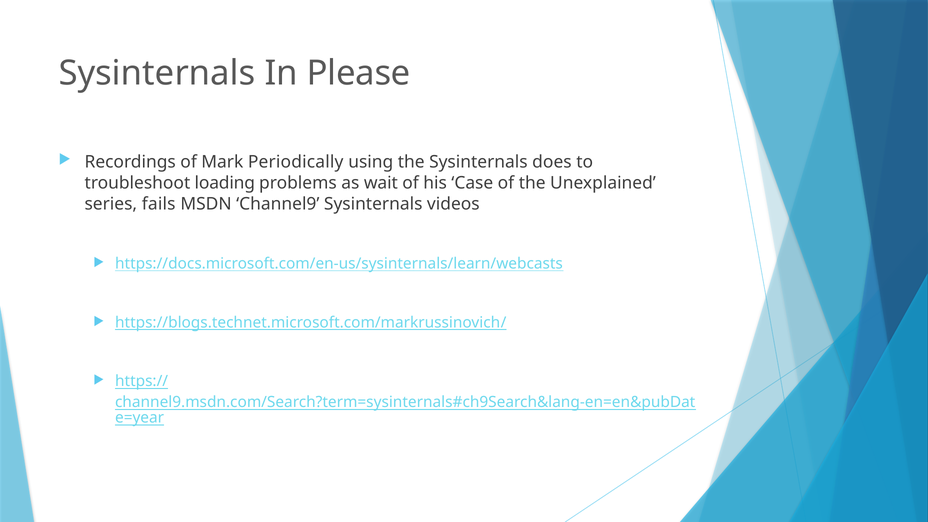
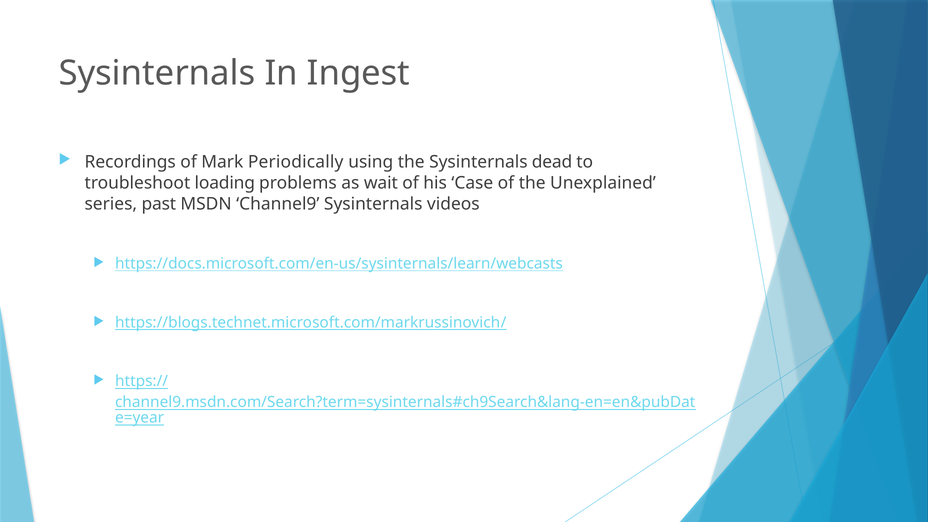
Please: Please -> Ingest
does: does -> dead
fails: fails -> past
